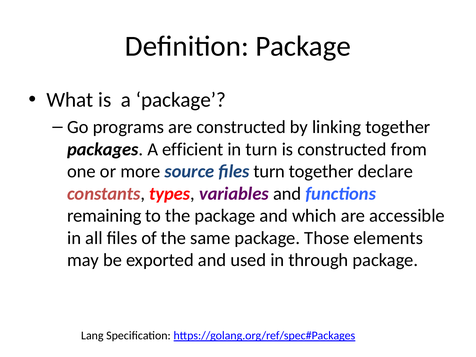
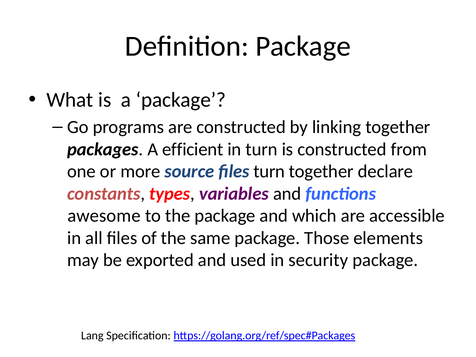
remaining: remaining -> awesome
through: through -> security
